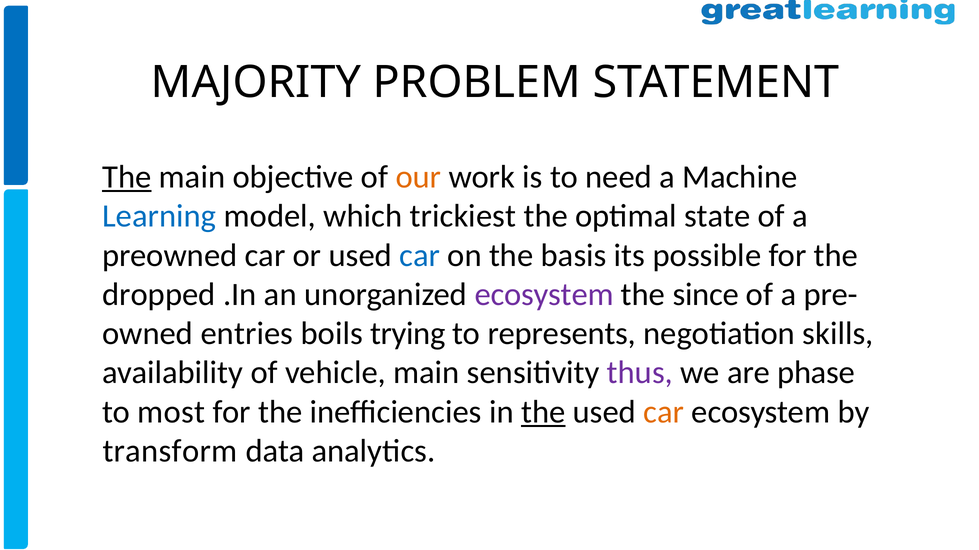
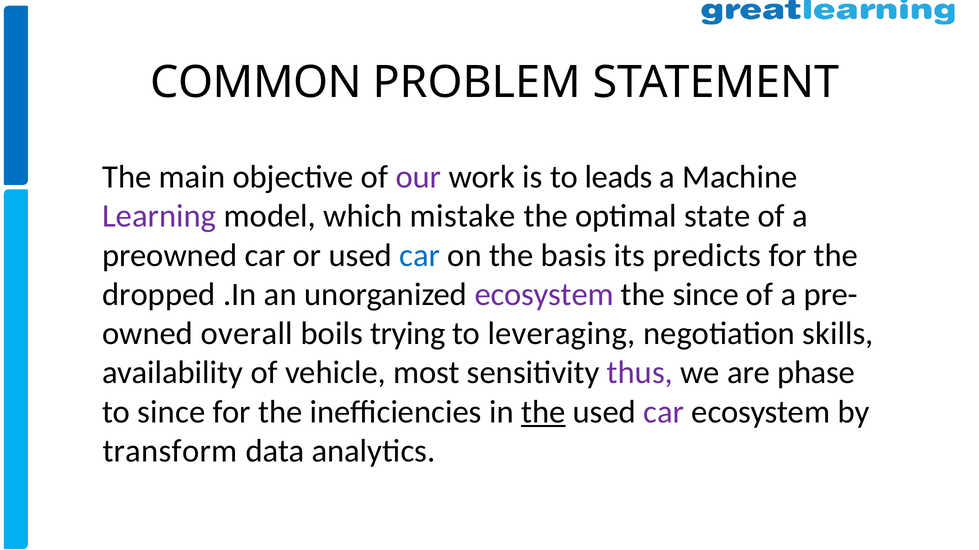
MAJORITY: MAJORITY -> COMMON
The at (127, 177) underline: present -> none
our colour: orange -> purple
need: need -> leads
Learning colour: blue -> purple
trickiest: trickiest -> mistake
possible: possible -> predicts
entries: entries -> overall
represents: represents -> leveraging
vehicle main: main -> most
to most: most -> since
car at (664, 412) colour: orange -> purple
